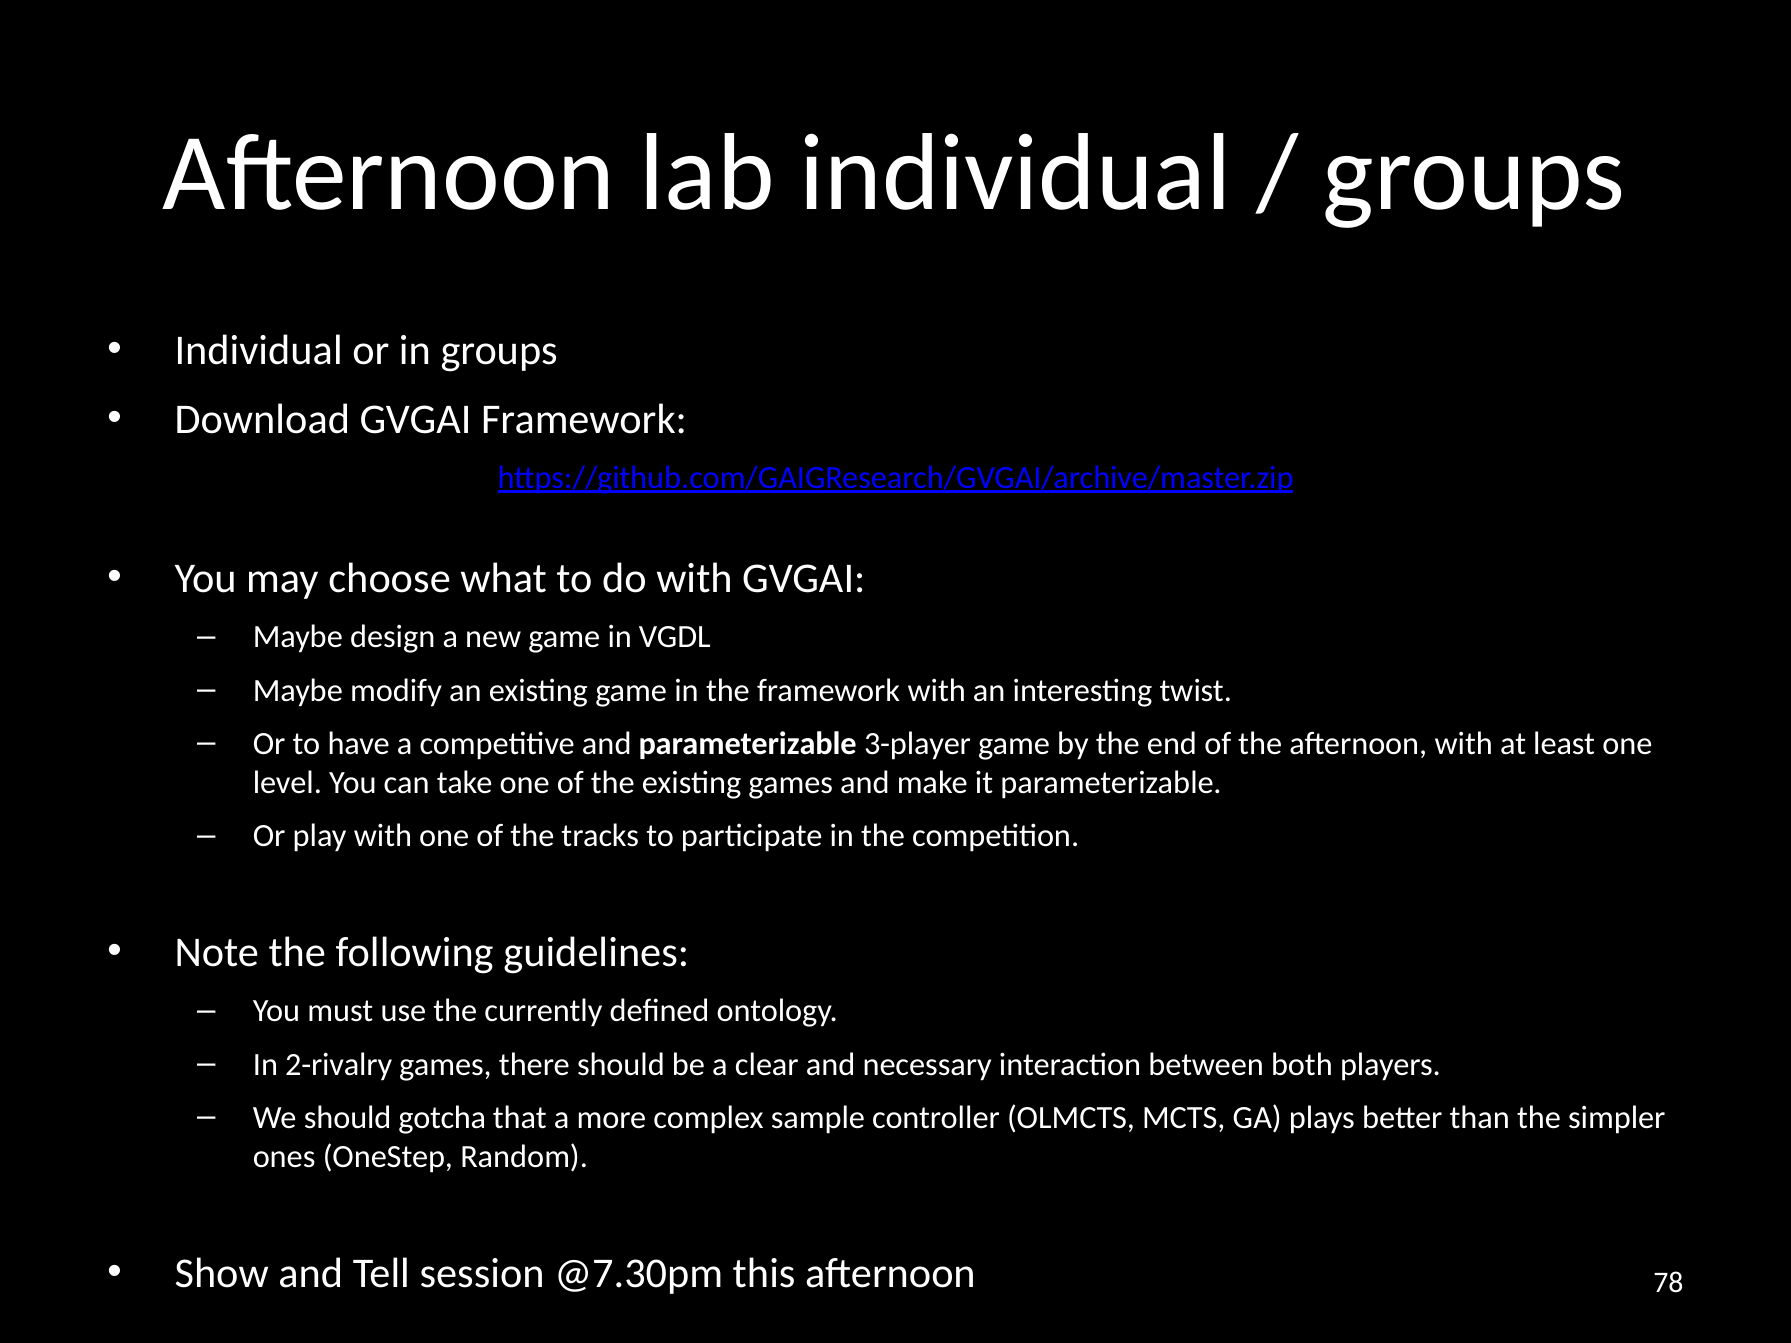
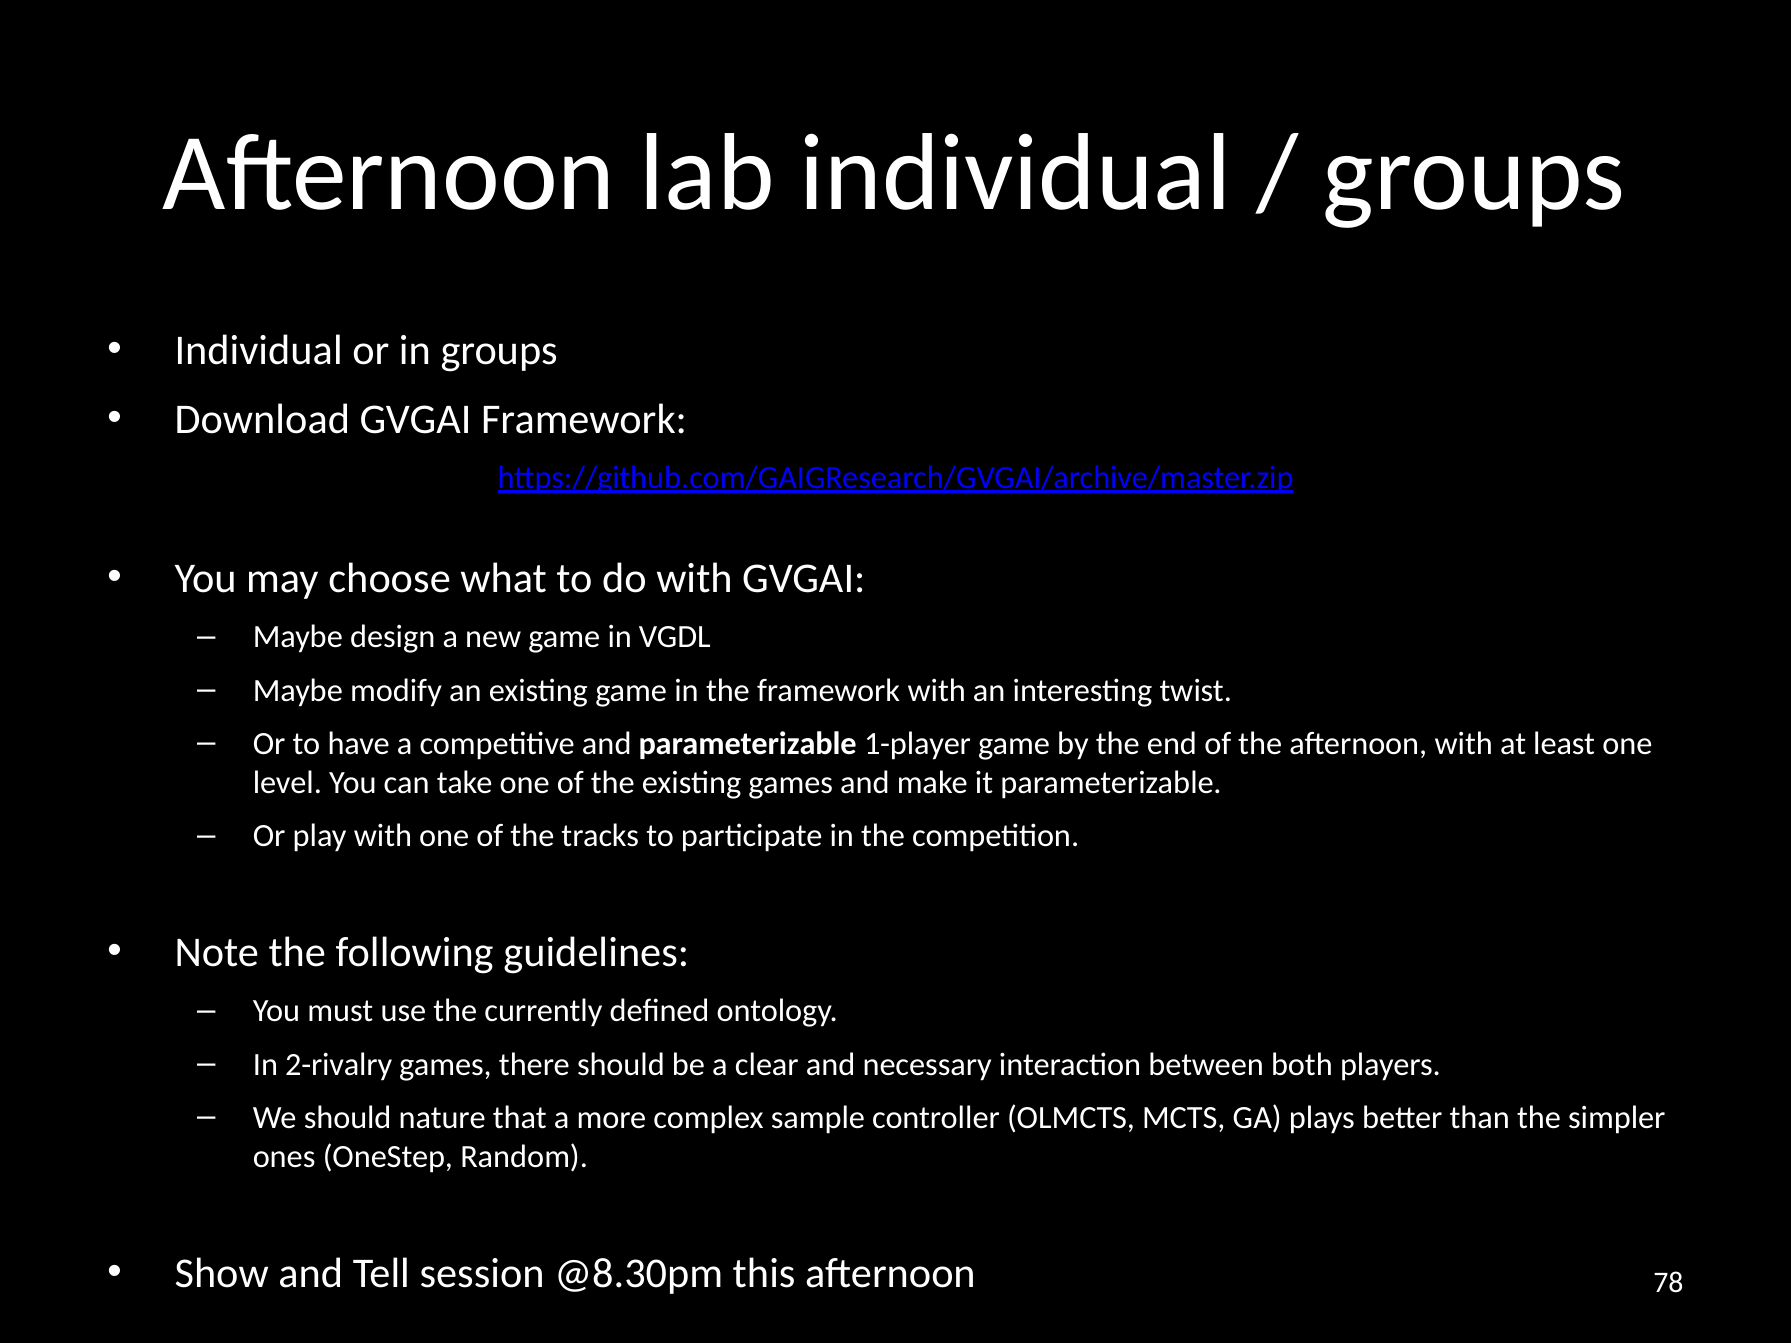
3-player: 3-player -> 1-player
gotcha: gotcha -> nature
@7.30pm: @7.30pm -> @8.30pm
